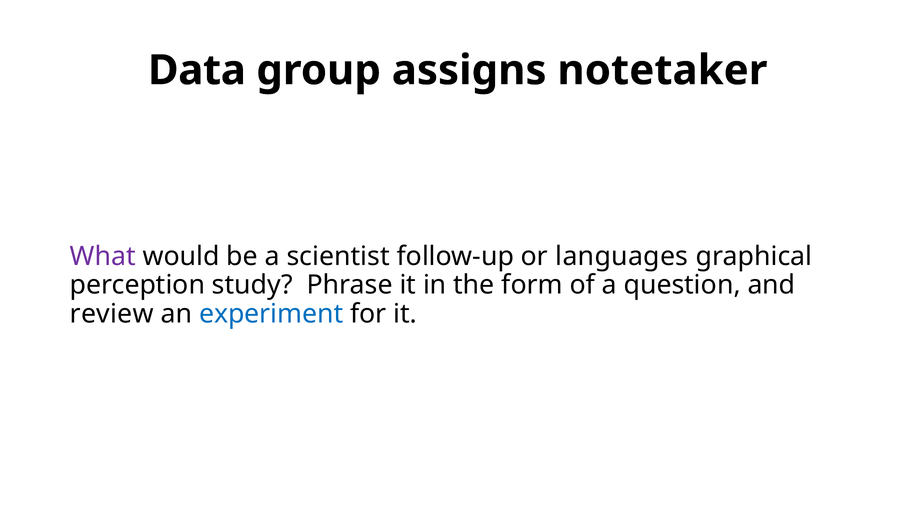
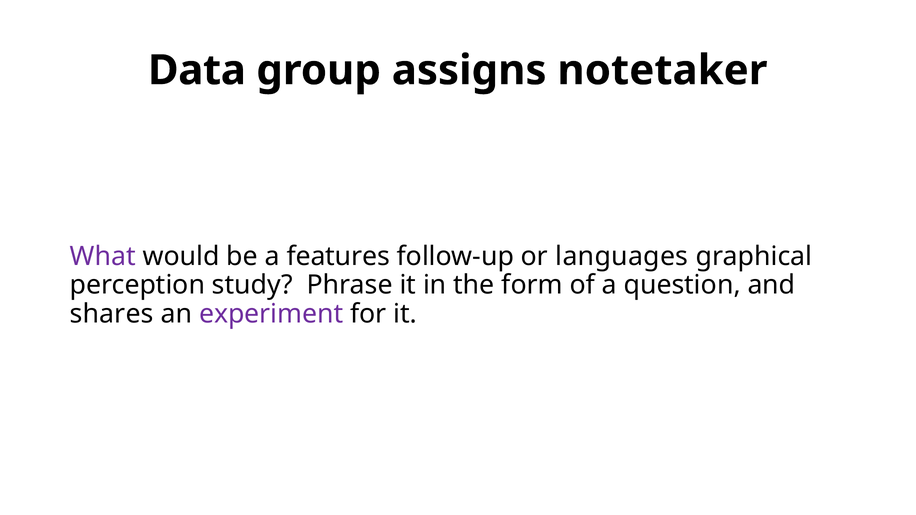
scientist: scientist -> features
review: review -> shares
experiment colour: blue -> purple
